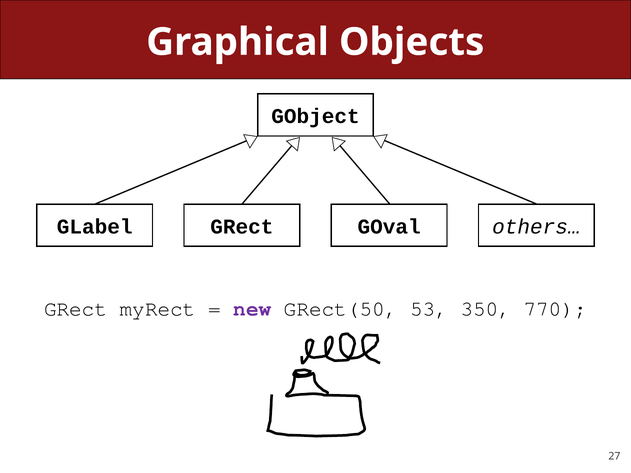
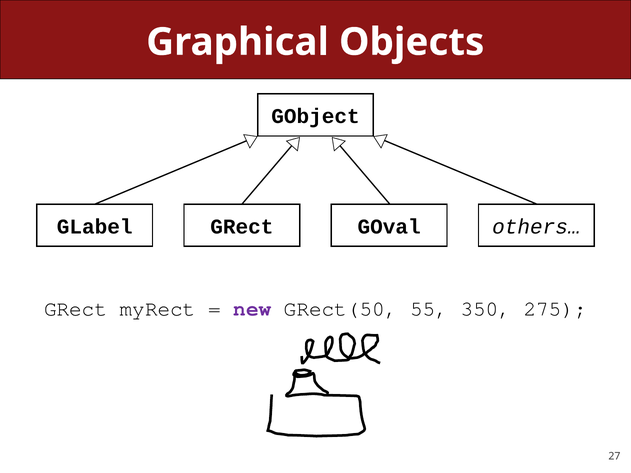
53: 53 -> 55
770: 770 -> 275
